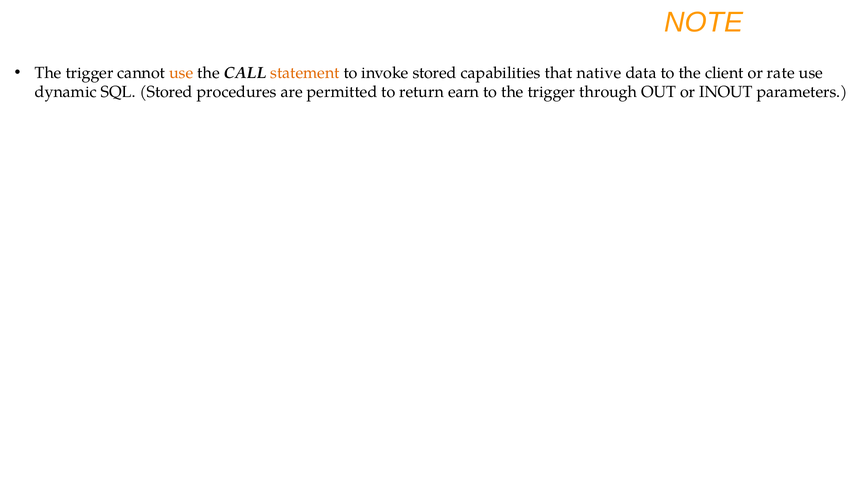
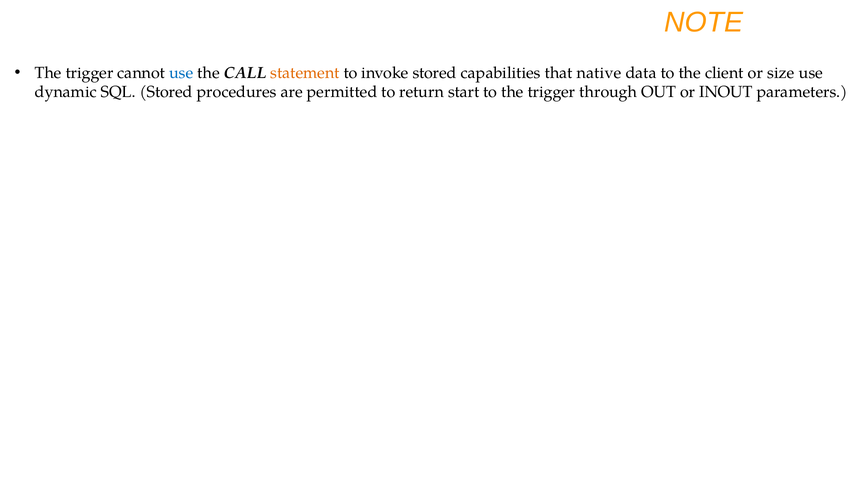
use at (181, 73) colour: orange -> blue
rate: rate -> size
earn: earn -> start
